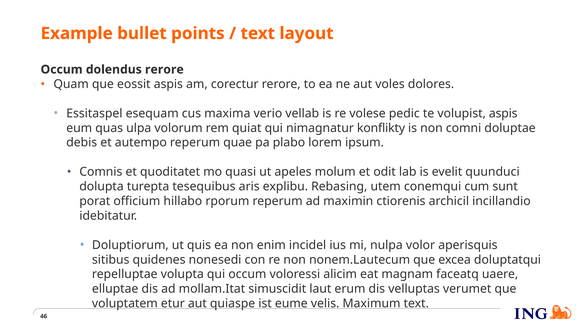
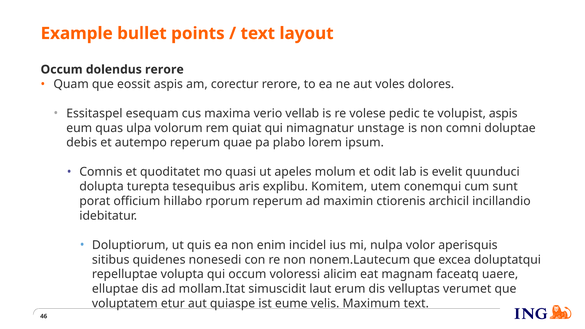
konflikty: konflikty -> unstage
Rebasing: Rebasing -> Komitem
